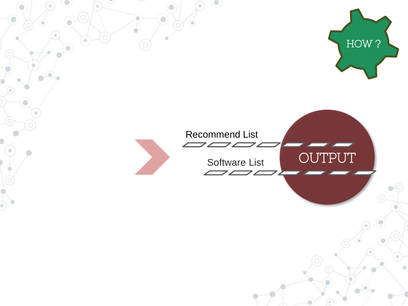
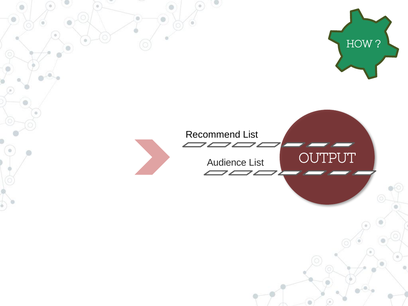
Software: Software -> Audience
